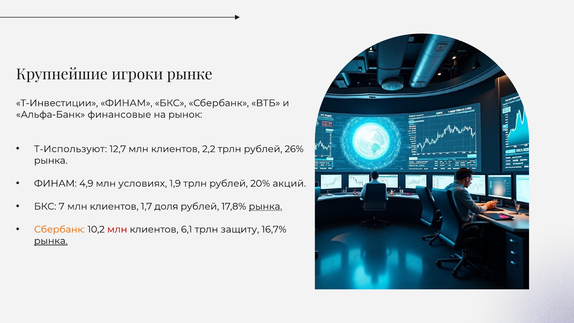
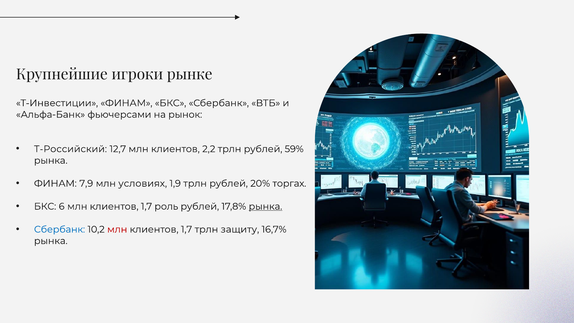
финансовые: финансовые -> фьючерсами
Т-Используют: Т-Используют -> Т-Российский
26%: 26% -> 59%
4,9: 4,9 -> 7,9
акций: акций -> торгах
7: 7 -> 6
доля: доля -> роль
Сбербанк at (59, 229) colour: orange -> blue
6,1 at (187, 229): 6,1 -> 1,7
рынка at (51, 241) underline: present -> none
